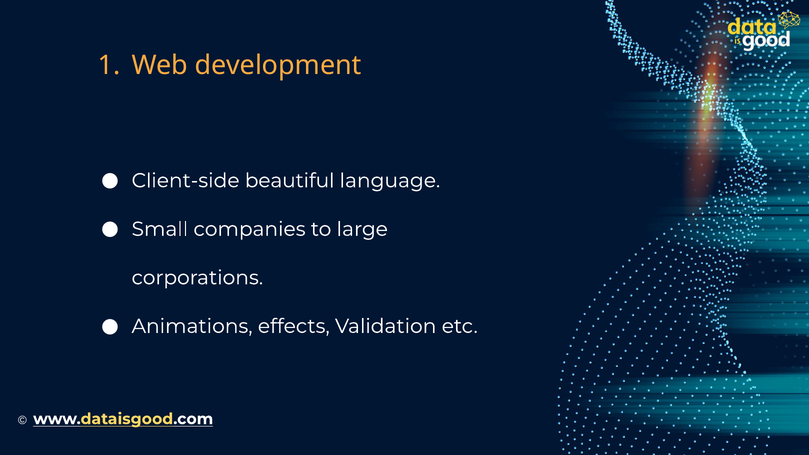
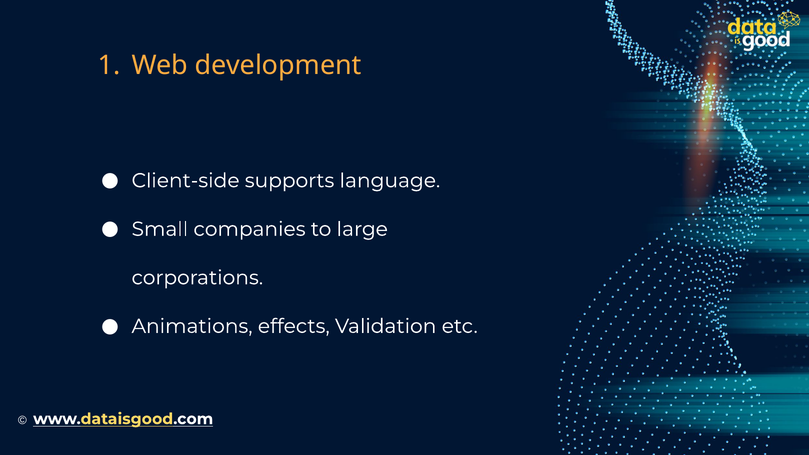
beautiful: beautiful -> supports
